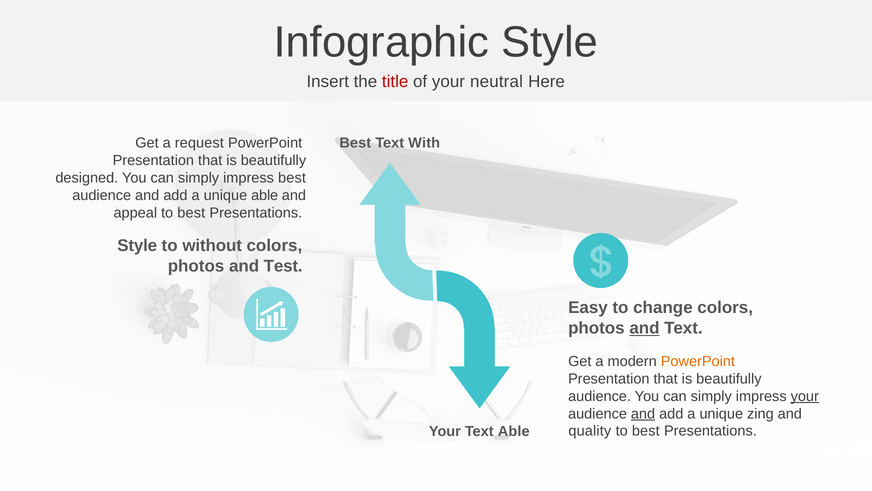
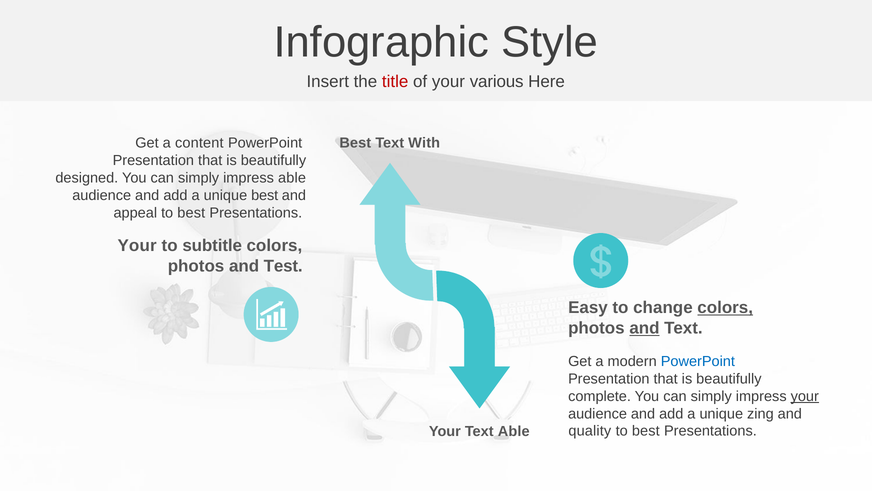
neutral: neutral -> various
request: request -> content
impress best: best -> able
unique able: able -> best
Style at (137, 245): Style -> Your
without: without -> subtitle
colors at (725, 307) underline: none -> present
PowerPoint at (698, 361) colour: orange -> blue
audience at (600, 396): audience -> complete
and at (643, 413) underline: present -> none
